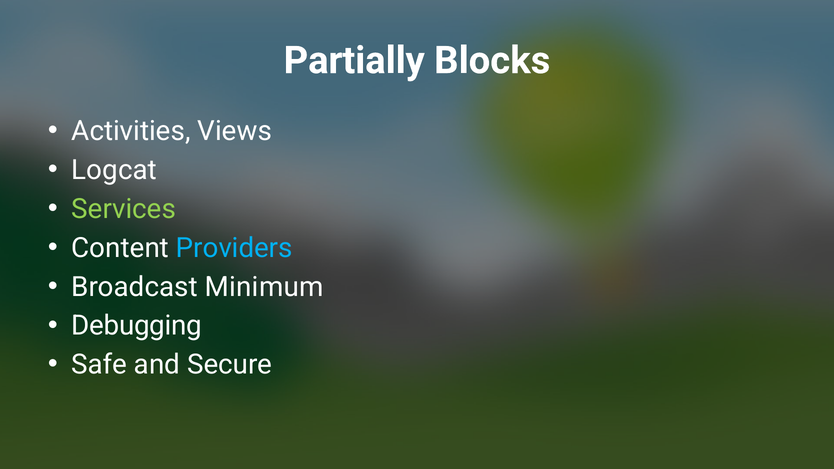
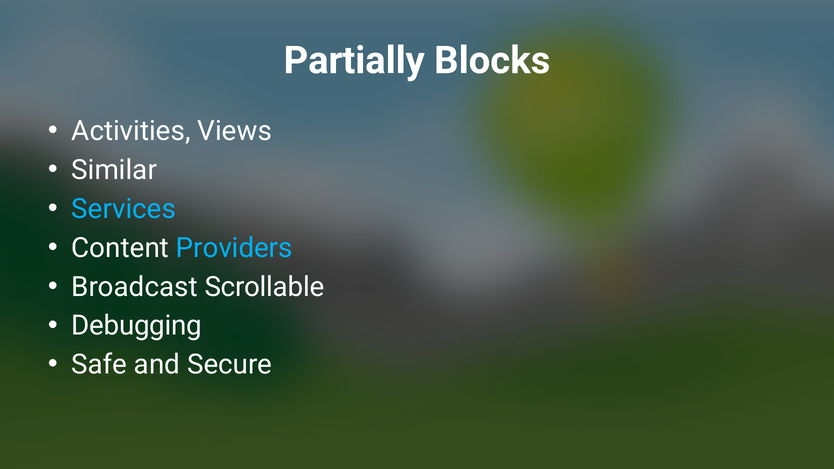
Logcat: Logcat -> Similar
Services colour: light green -> light blue
Minimum: Minimum -> Scrollable
